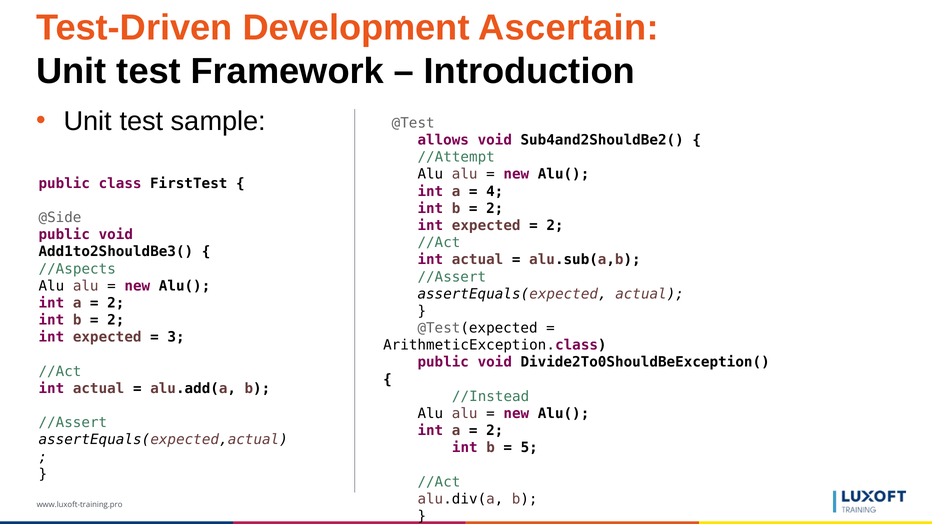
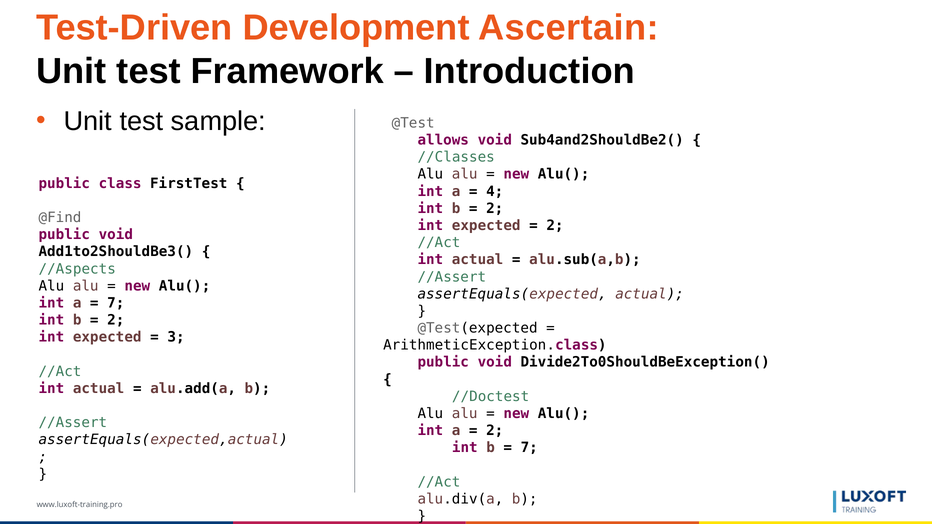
//Attempt: //Attempt -> //Classes
@Side: @Side -> @Find
2 at (116, 303): 2 -> 7
//Instead: //Instead -> //Doctest
5 at (529, 448): 5 -> 7
